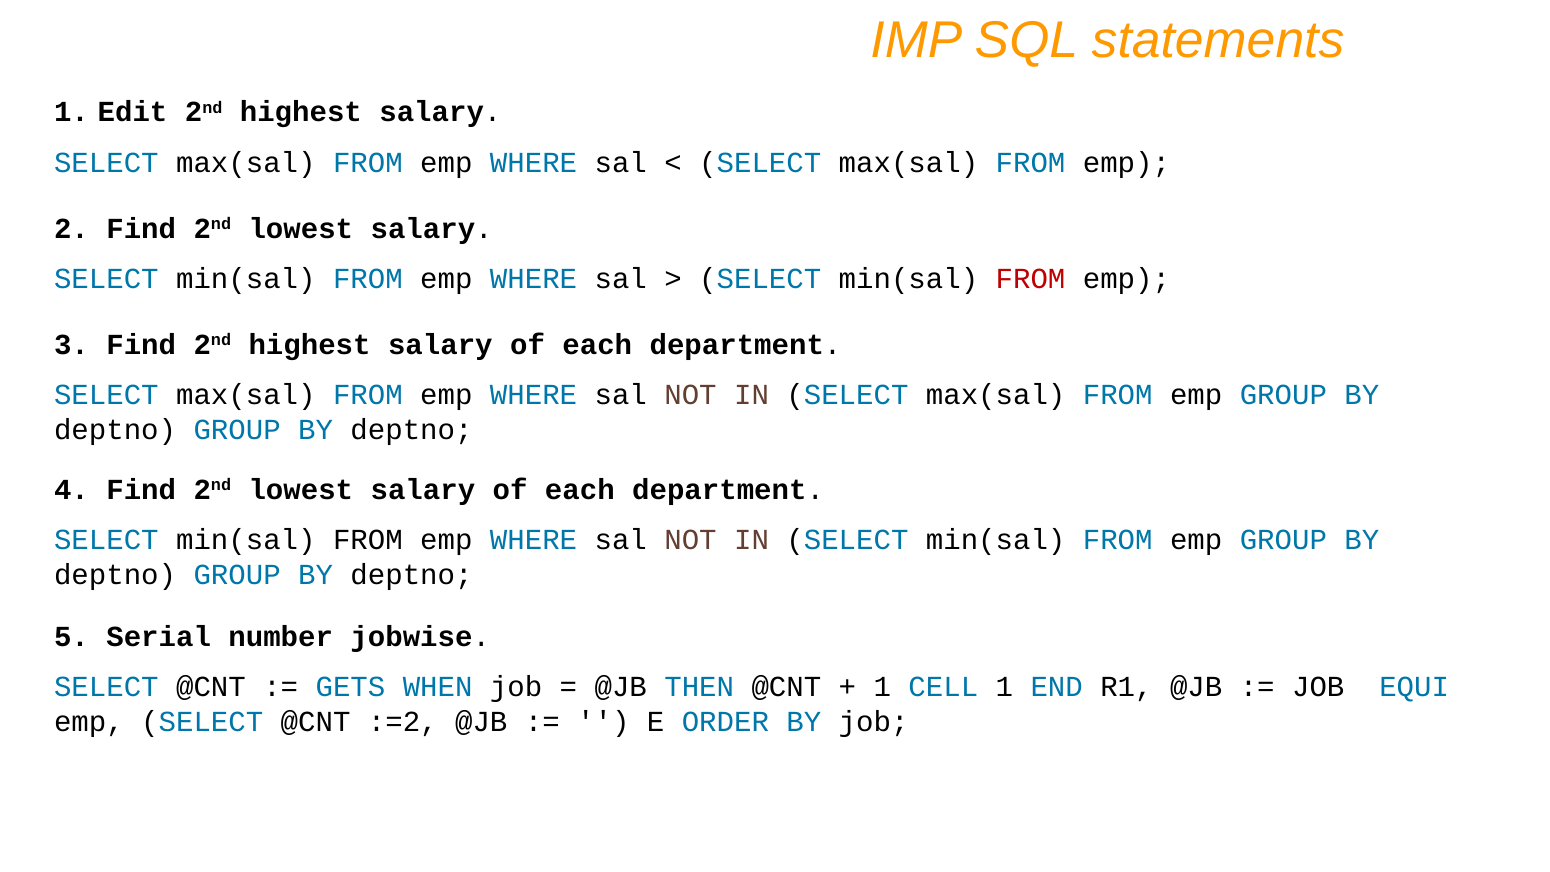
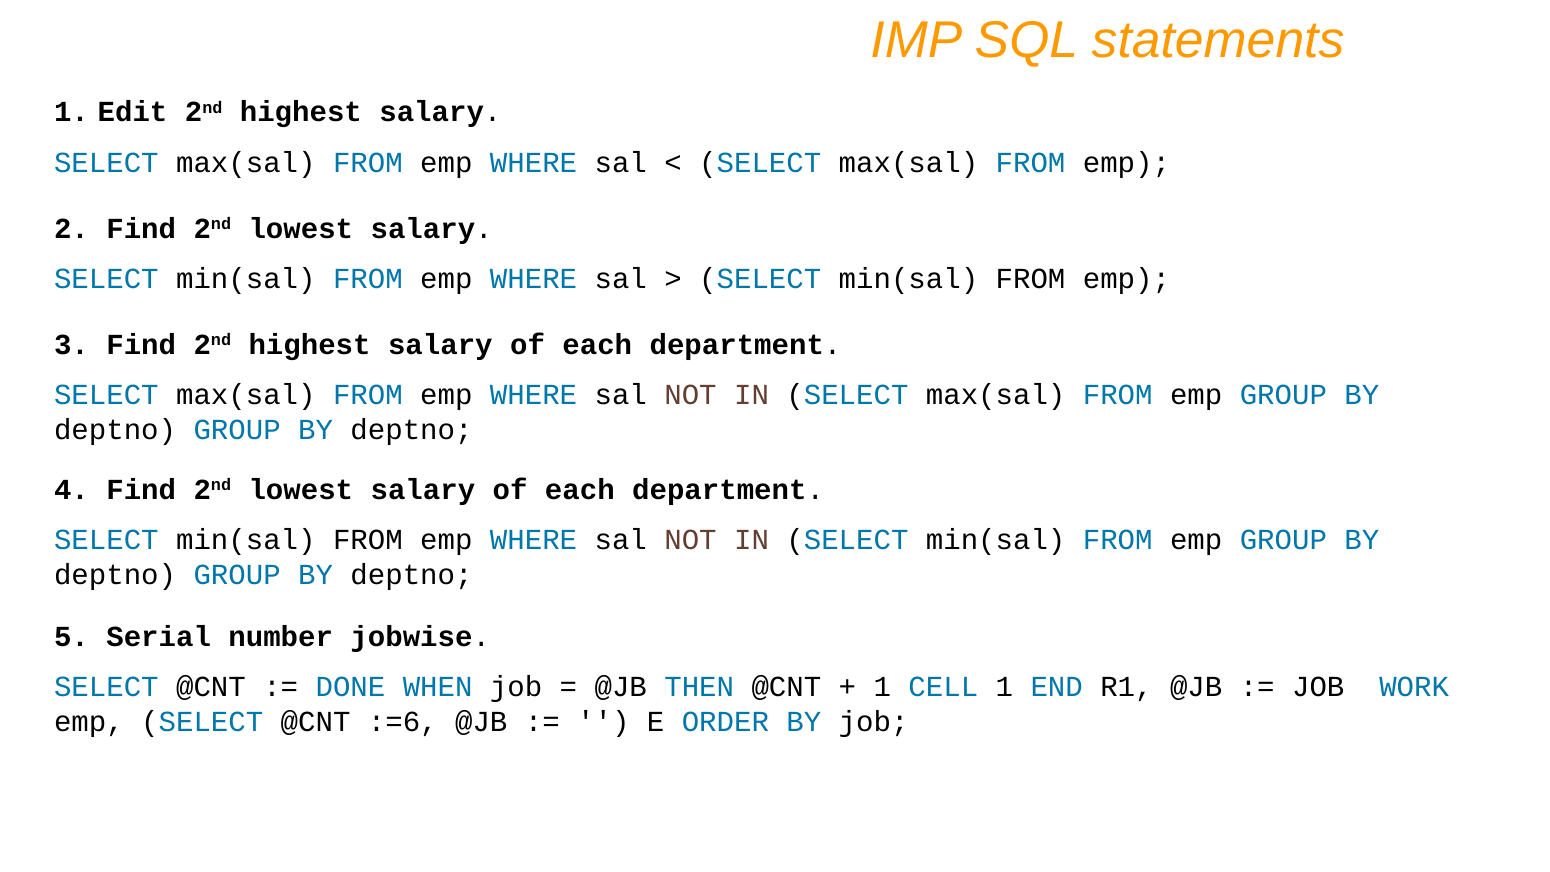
FROM at (1031, 279) colour: red -> black
GETS: GETS -> DONE
EQUI: EQUI -> WORK
:=2: :=2 -> :=6
